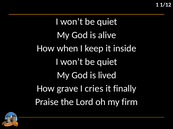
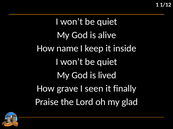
when: when -> name
cries: cries -> seen
firm: firm -> glad
